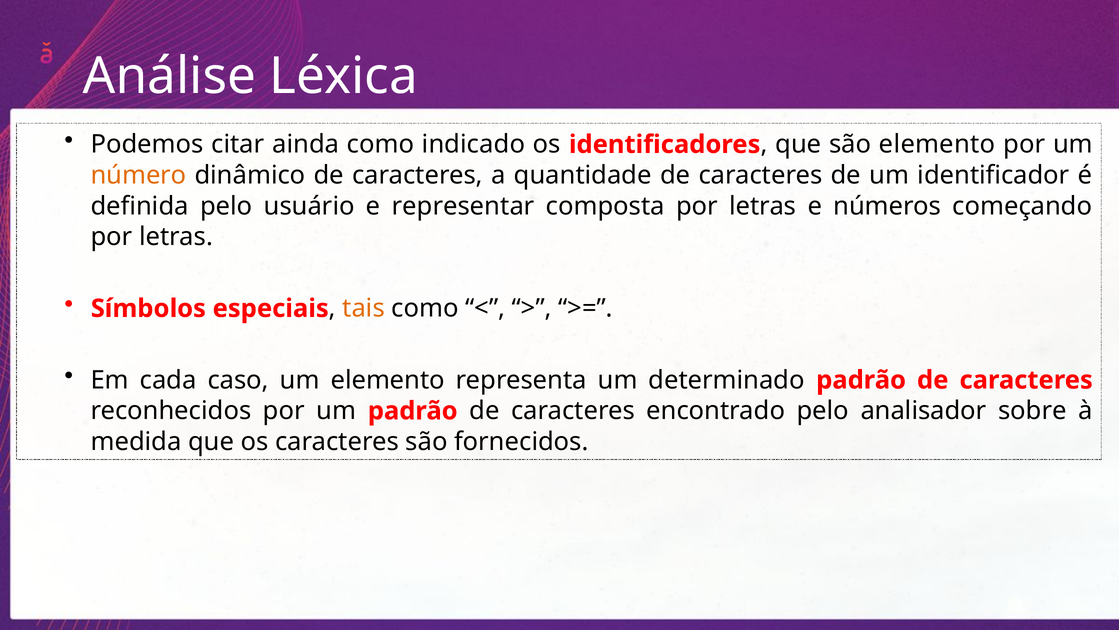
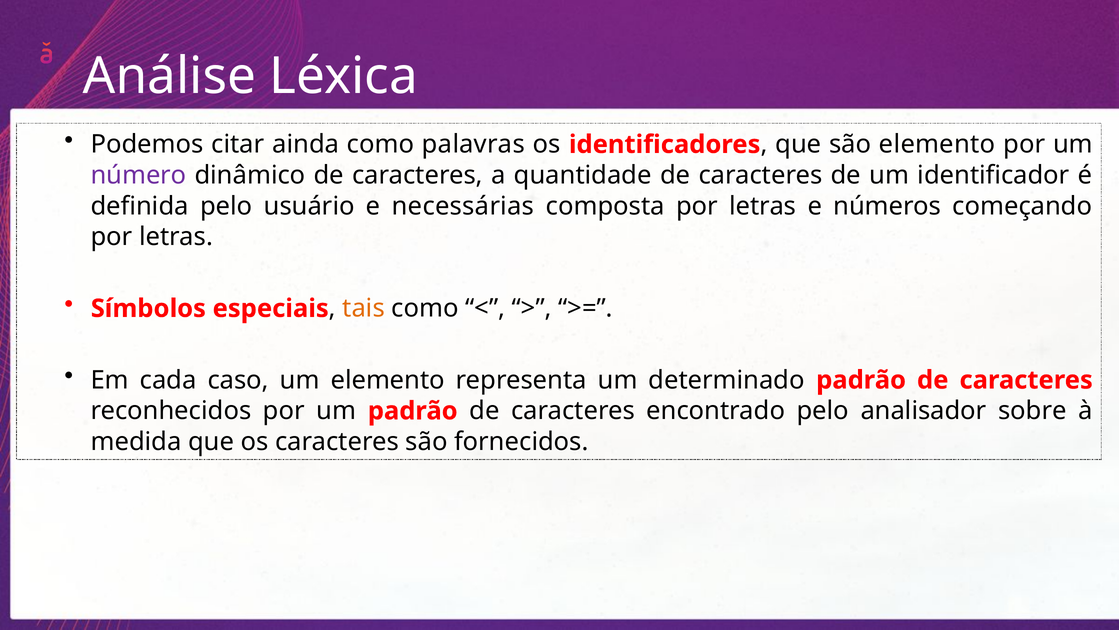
indicado: indicado -> palavras
número colour: orange -> purple
representar: representar -> necessárias
